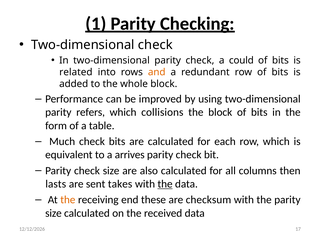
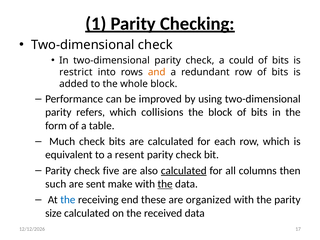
related: related -> restrict
arrives: arrives -> resent
check size: size -> five
calculated at (184, 171) underline: none -> present
lasts: lasts -> such
takes: takes -> make
the at (68, 200) colour: orange -> blue
checksum: checksum -> organized
